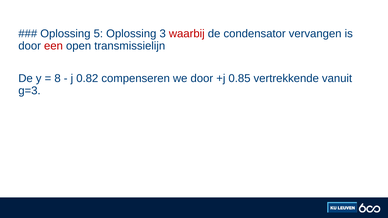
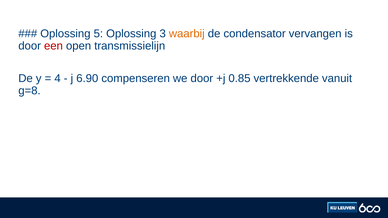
waarbij colour: red -> orange
8: 8 -> 4
0.82: 0.82 -> 6.90
g=3: g=3 -> g=8
